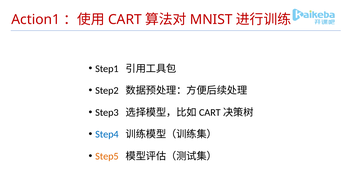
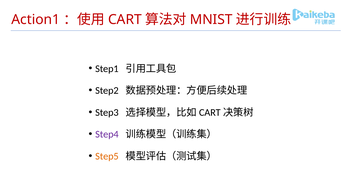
Step4 colour: blue -> purple
